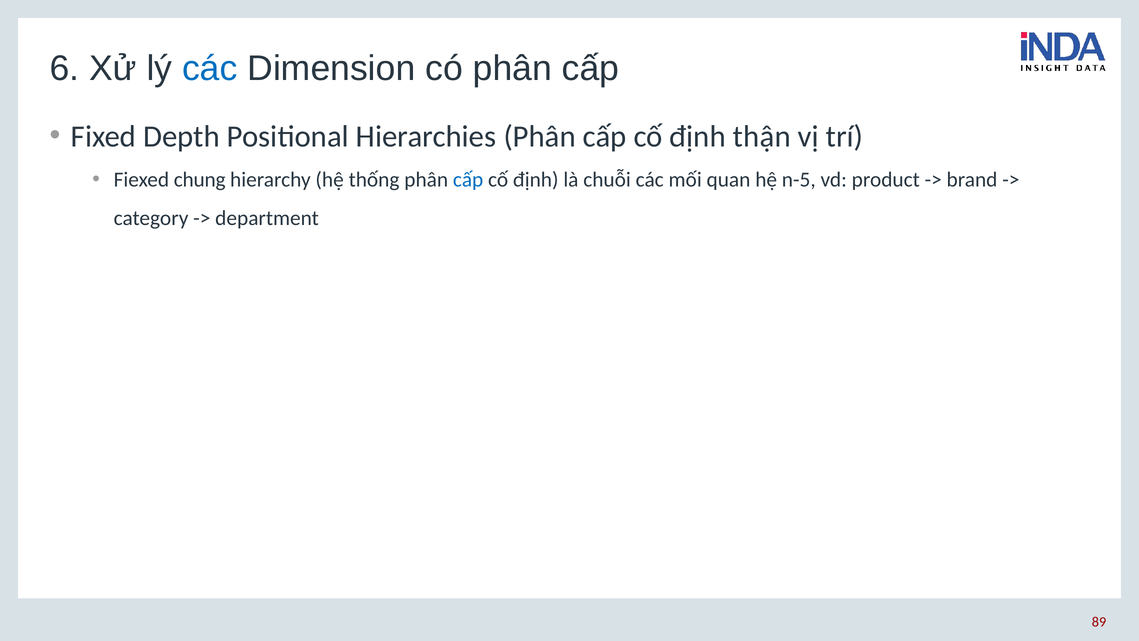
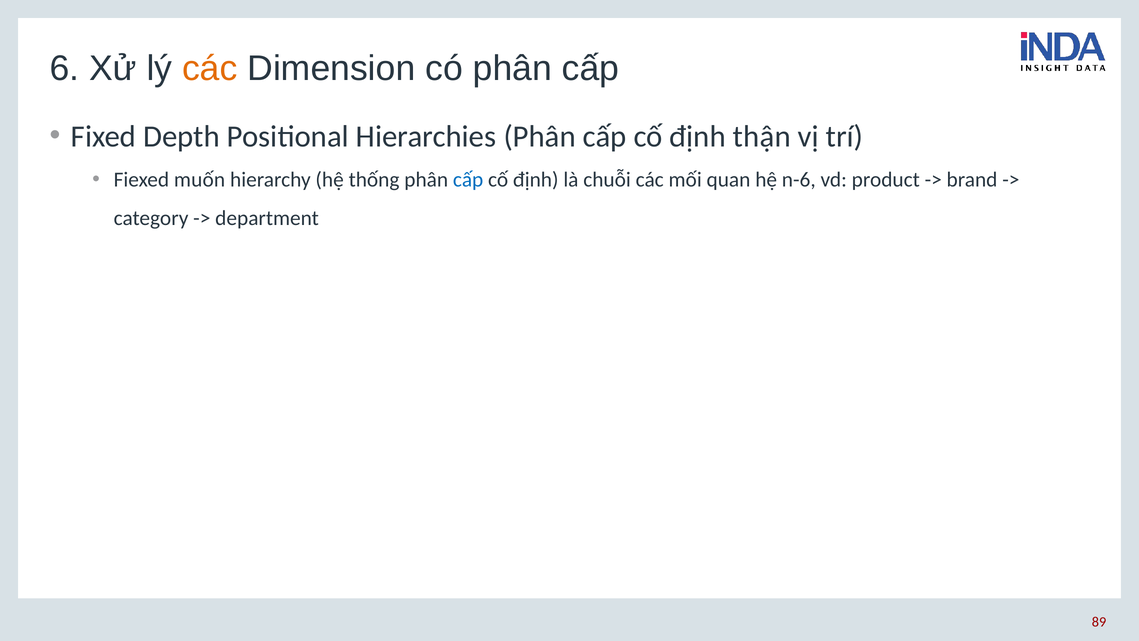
các at (210, 69) colour: blue -> orange
chung: chung -> muốn
n-5: n-5 -> n-6
